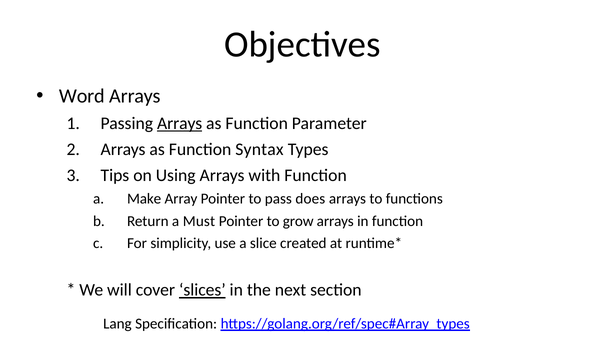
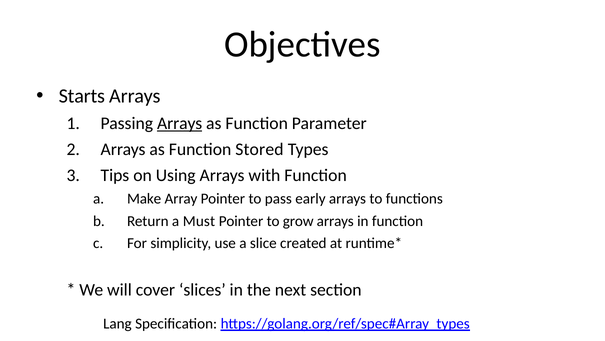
Word: Word -> Starts
Syntax: Syntax -> Stored
does: does -> early
slices underline: present -> none
